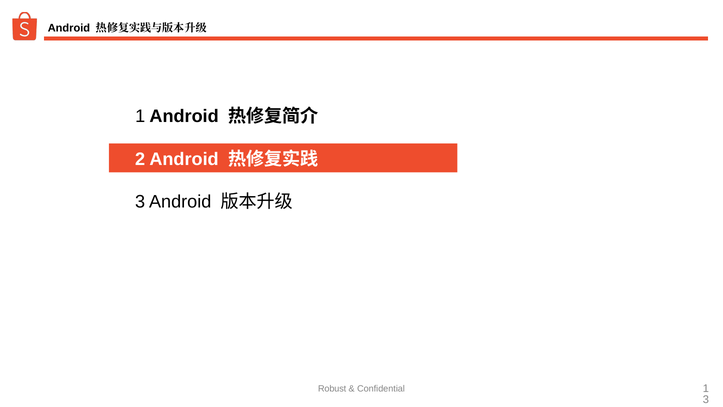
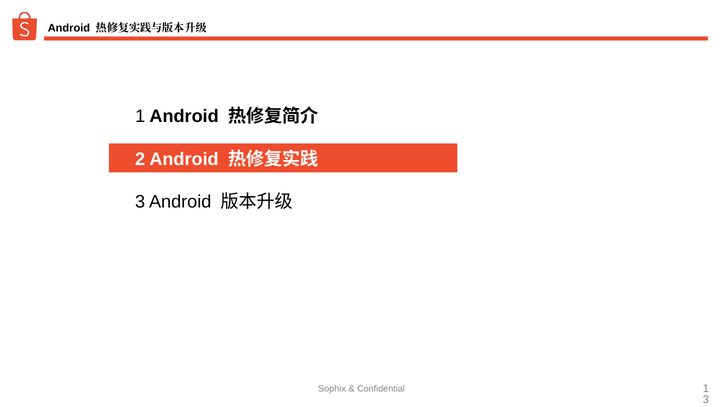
Robust: Robust -> Sophix
